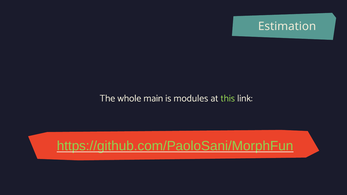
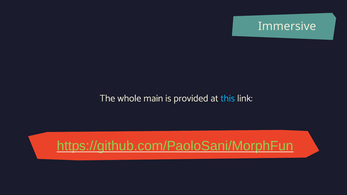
Estimation: Estimation -> Immersive
modules: modules -> provided
this colour: light green -> light blue
